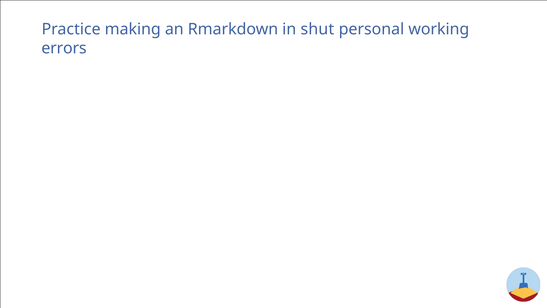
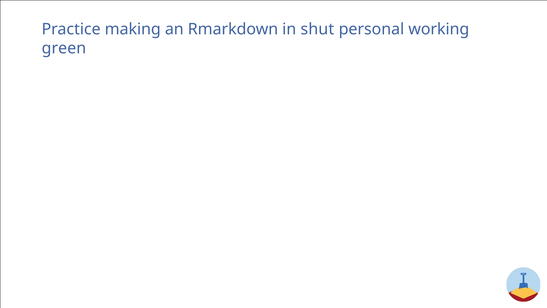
errors: errors -> green
